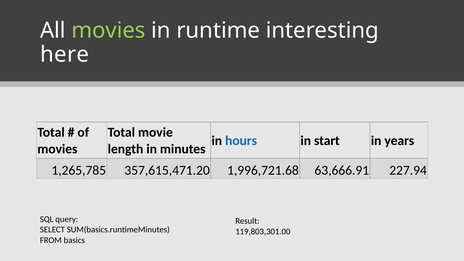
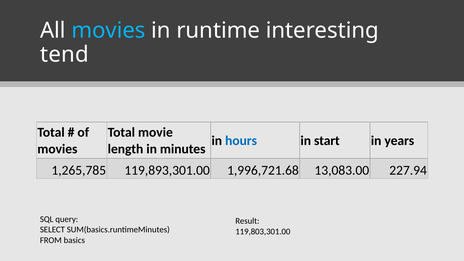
movies at (108, 30) colour: light green -> light blue
here: here -> tend
357,615,471.20: 357,615,471.20 -> 119,893,301.00
63,666.91: 63,666.91 -> 13,083.00
